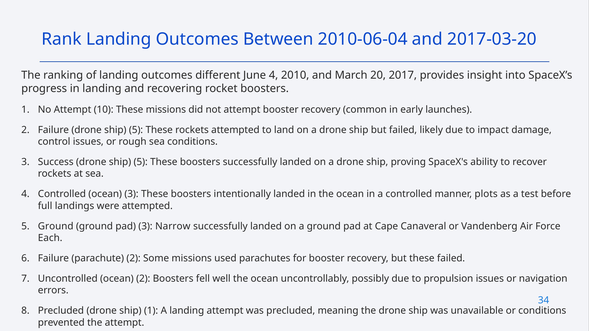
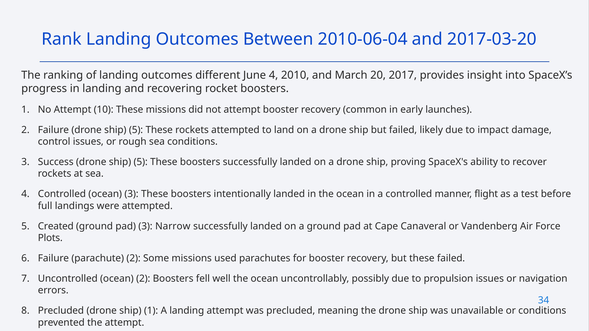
plots: plots -> flight
5 Ground: Ground -> Created
Each: Each -> Plots
